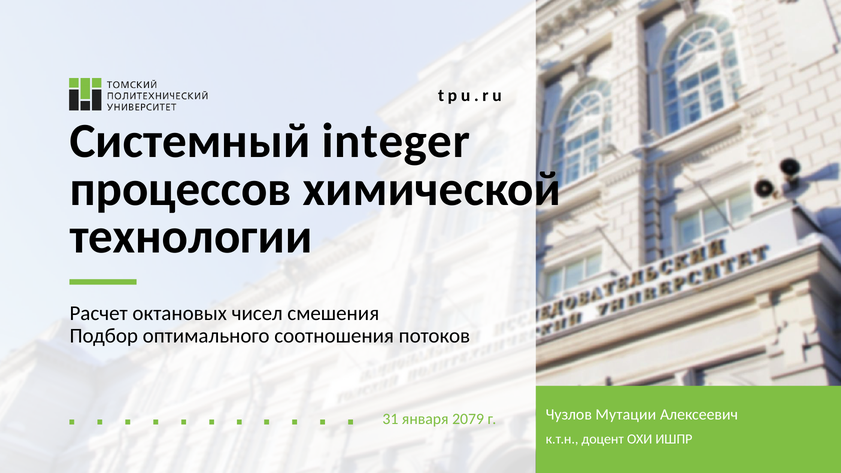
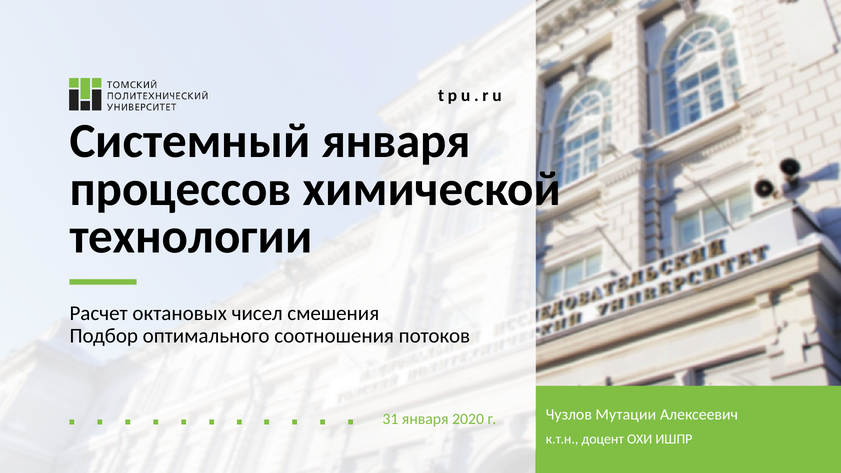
Системный integer: integer -> января
2079: 2079 -> 2020
